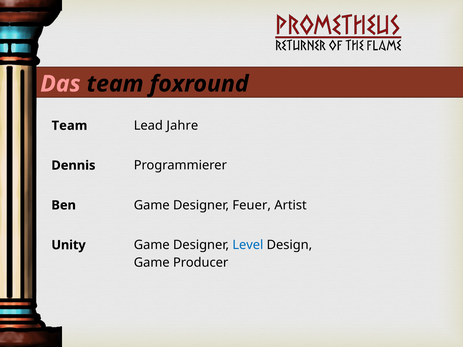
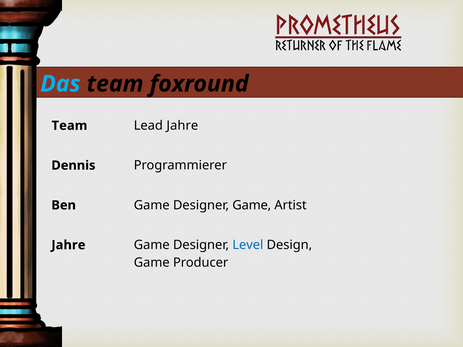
Das colour: pink -> light blue
Designer Feuer: Feuer -> Game
Unity at (69, 245): Unity -> Jahre
